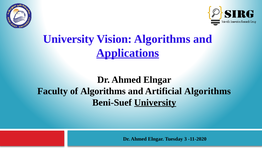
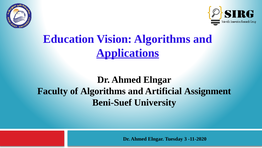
University at (69, 39): University -> Education
Artificial Algorithms: Algorithms -> Assignment
University at (155, 102) underline: present -> none
